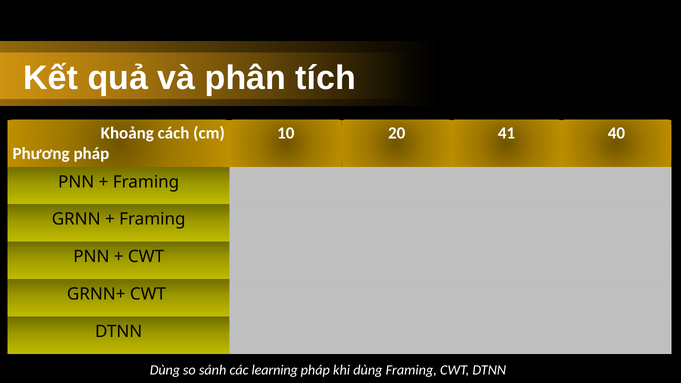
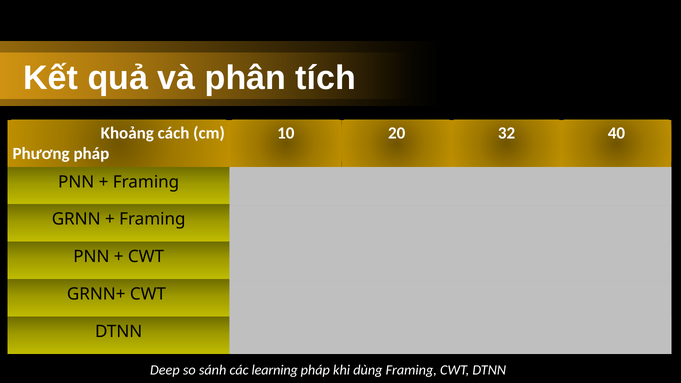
41: 41 -> 32
Dùng at (165, 370): Dùng -> Deep
